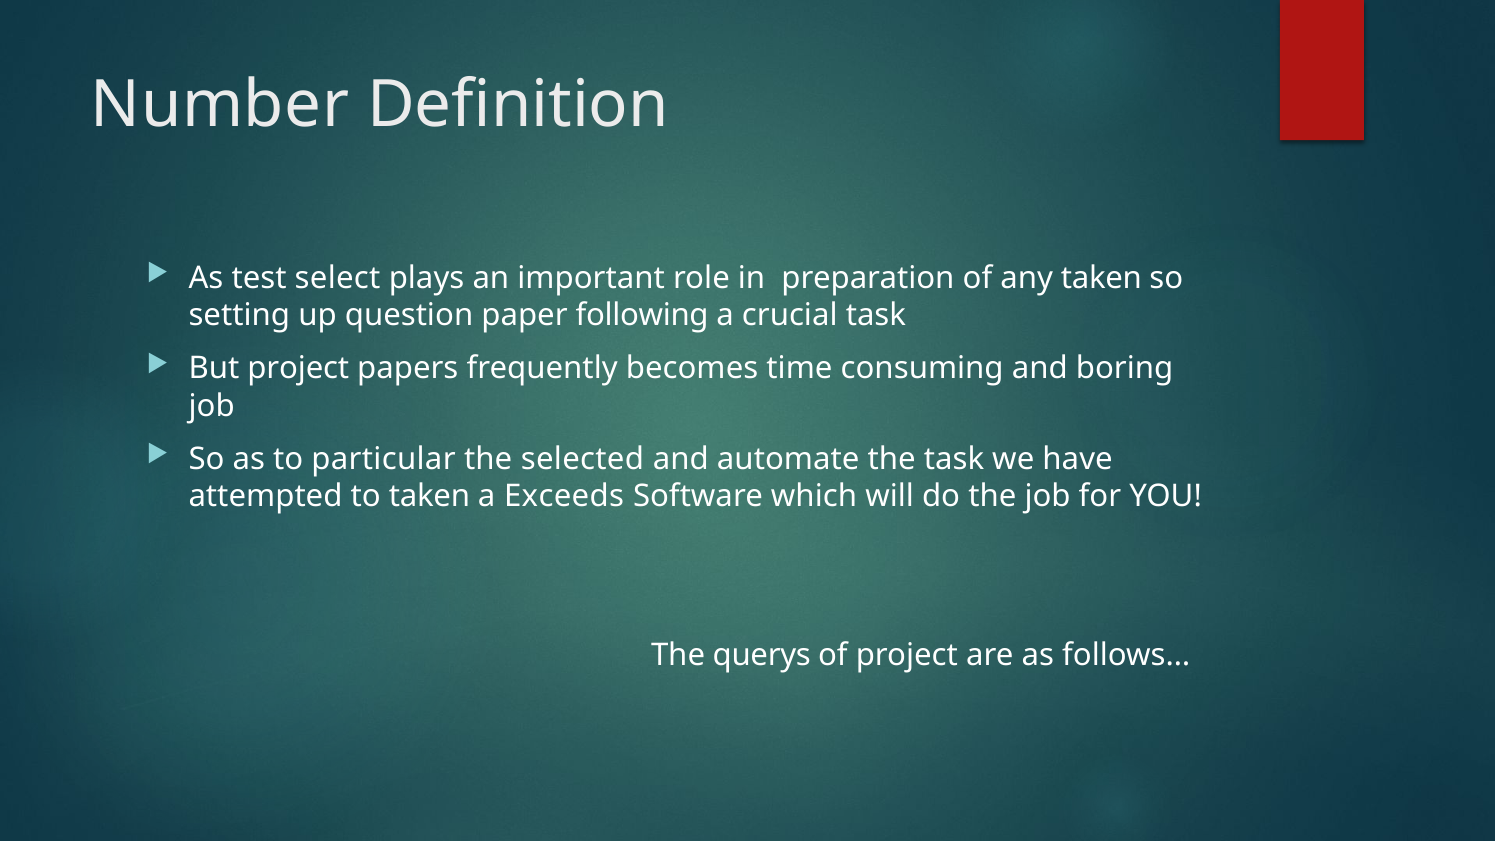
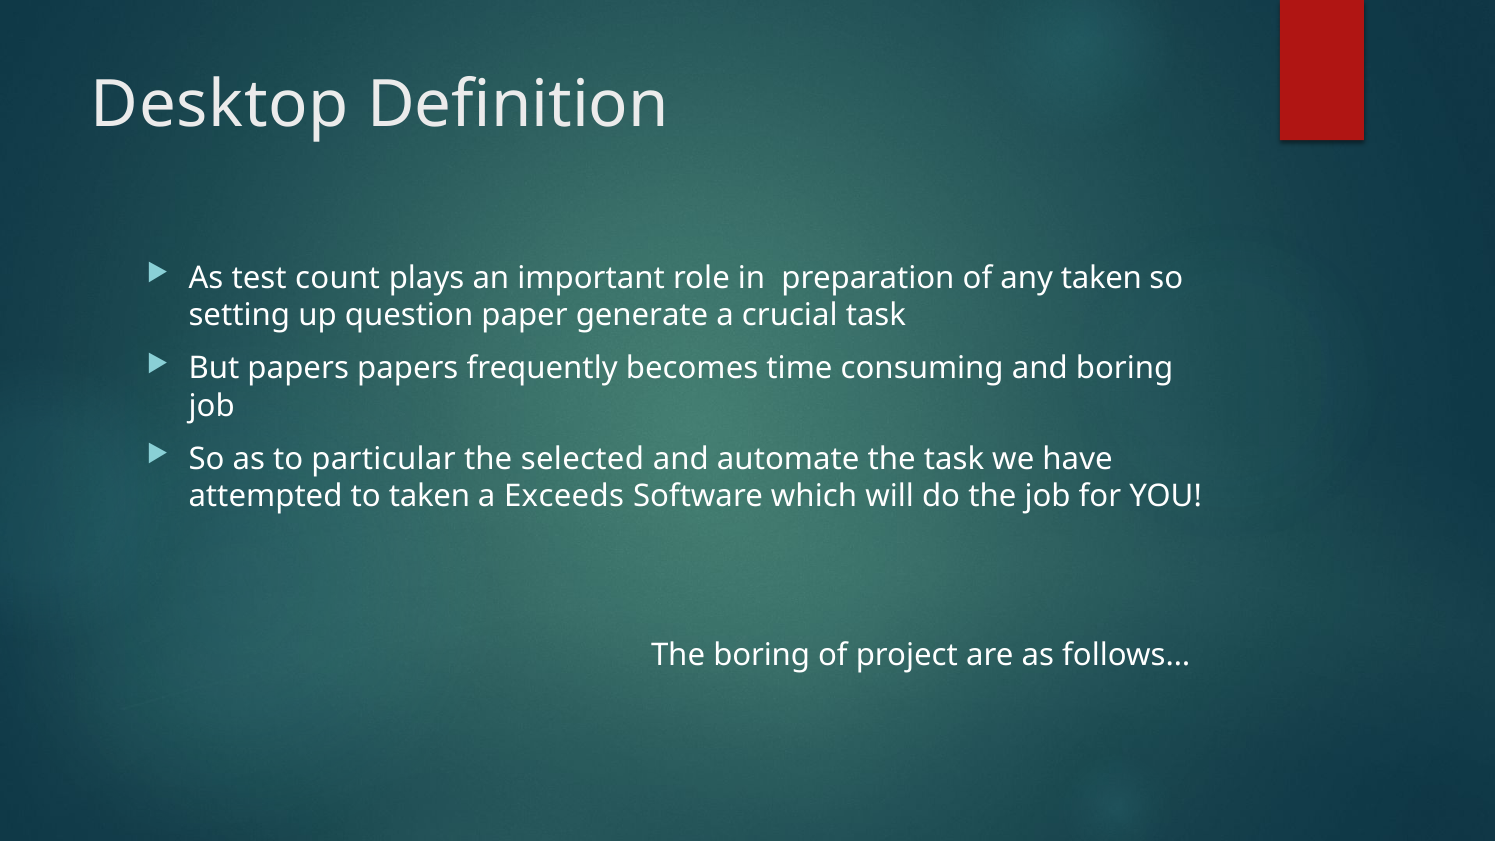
Number: Number -> Desktop
select: select -> count
following: following -> generate
But project: project -> papers
The querys: querys -> boring
